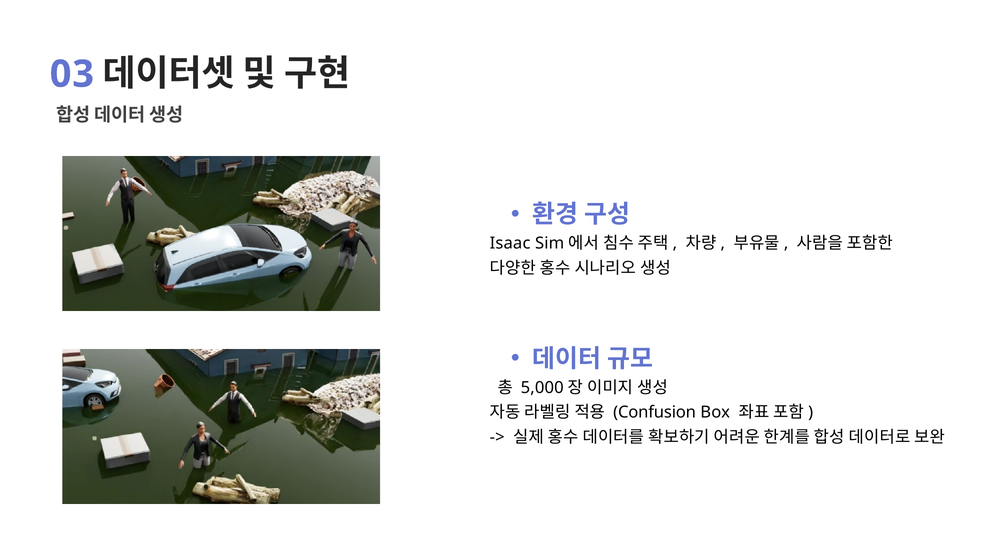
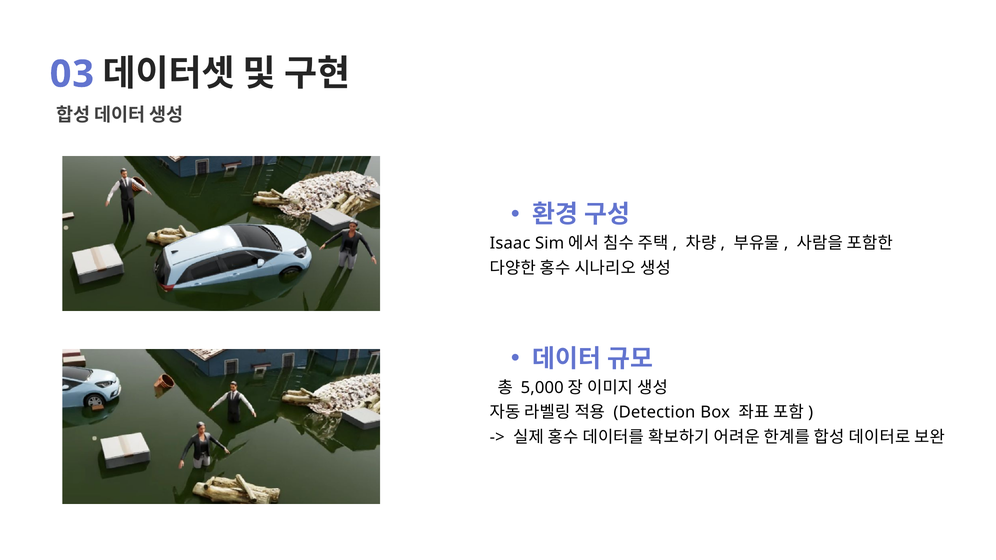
Confusion: Confusion -> Detection
